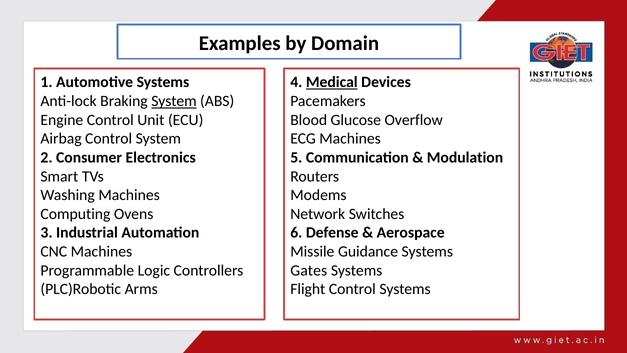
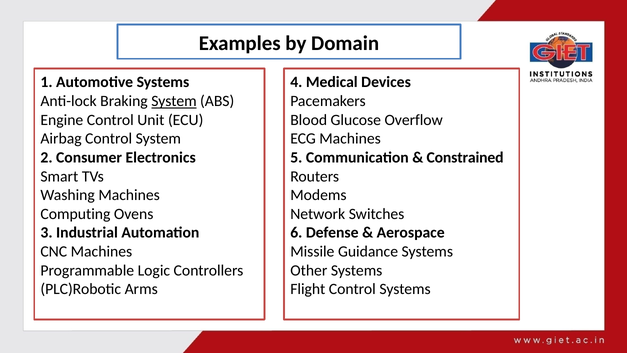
Medical underline: present -> none
Modulation: Modulation -> Constrained
Gates: Gates -> Other
